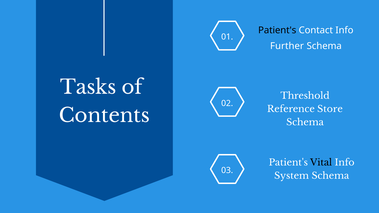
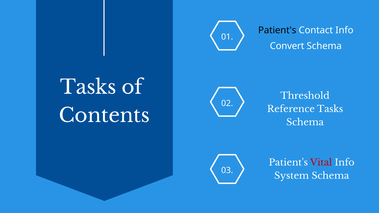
Further: Further -> Convert
Reference Store: Store -> Tasks
Vital colour: black -> red
